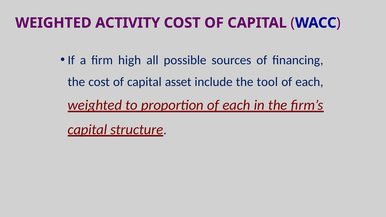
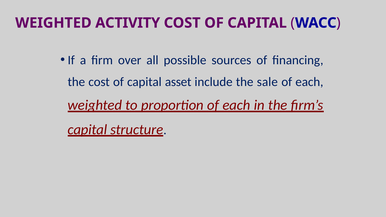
high: high -> over
tool: tool -> sale
